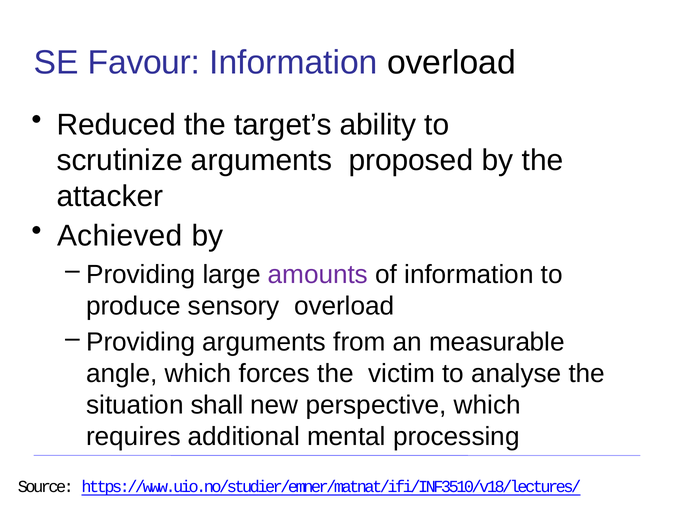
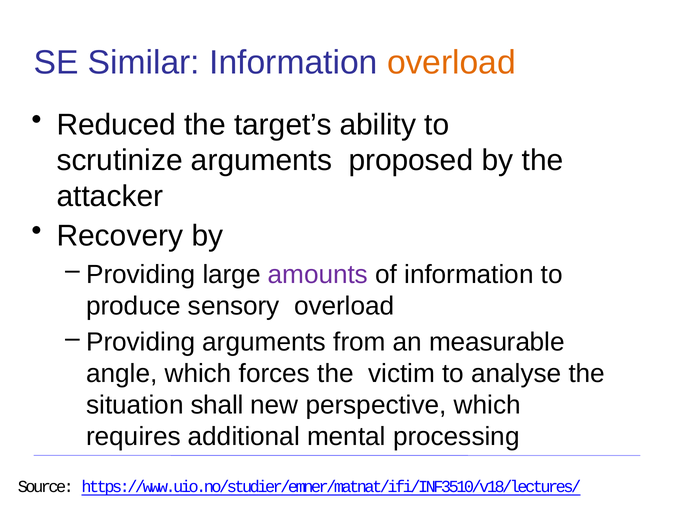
Favour: Favour -> Similar
overload at (451, 62) colour: black -> orange
Achieved: Achieved -> Recovery
